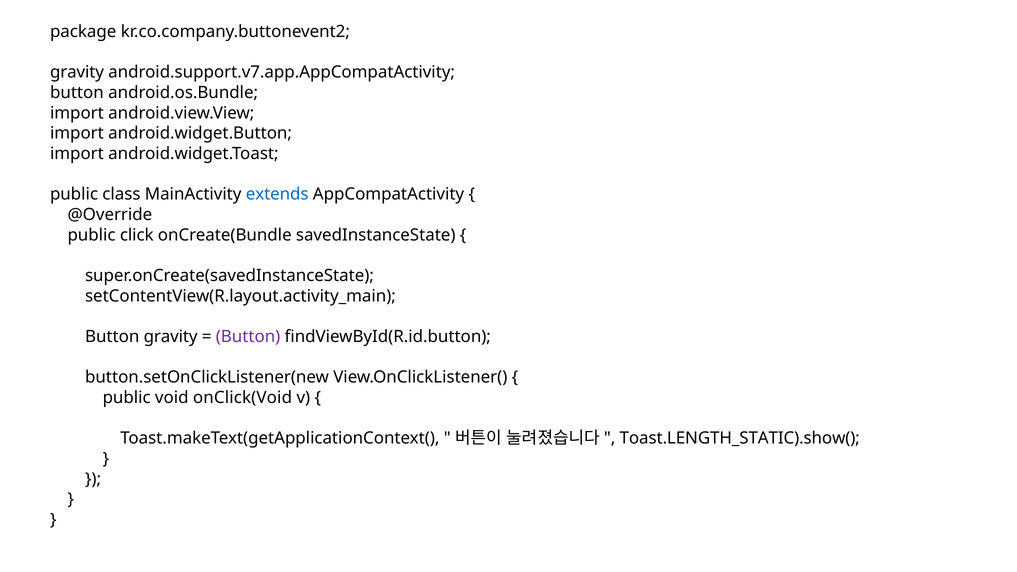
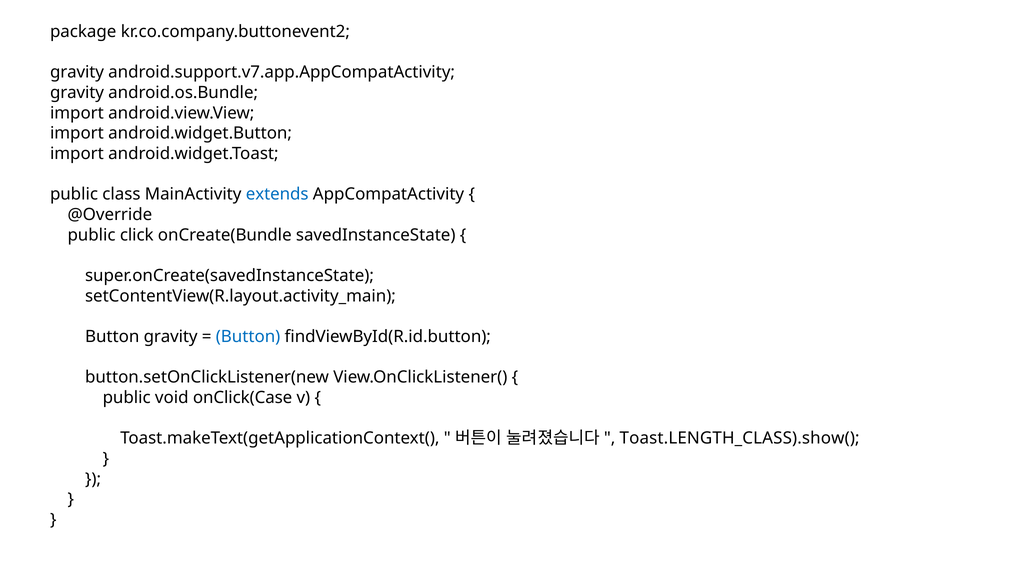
button at (77, 93): button -> gravity
Button at (248, 337) colour: purple -> blue
onClick(Void: onClick(Void -> onClick(Case
Toast.LENGTH_STATIC).show(: Toast.LENGTH_STATIC).show( -> Toast.LENGTH_CLASS).show(
